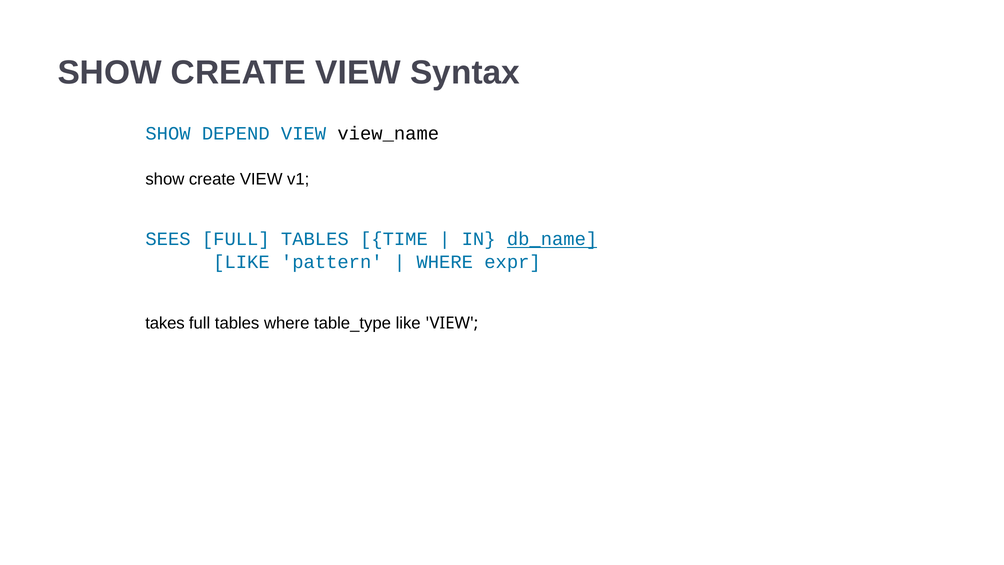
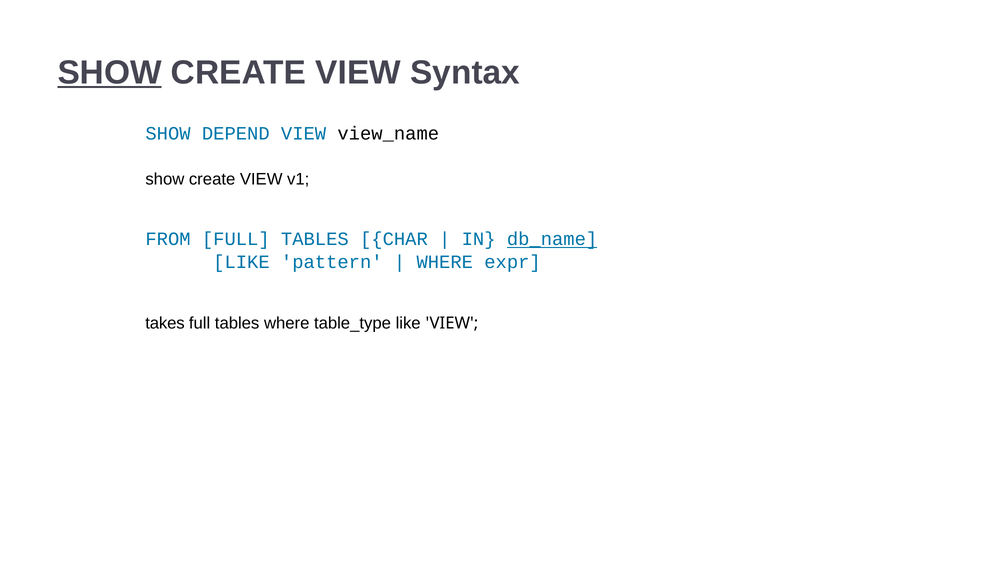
SHOW at (110, 73) underline: none -> present
SEES: SEES -> FROM
TIME: TIME -> CHAR
